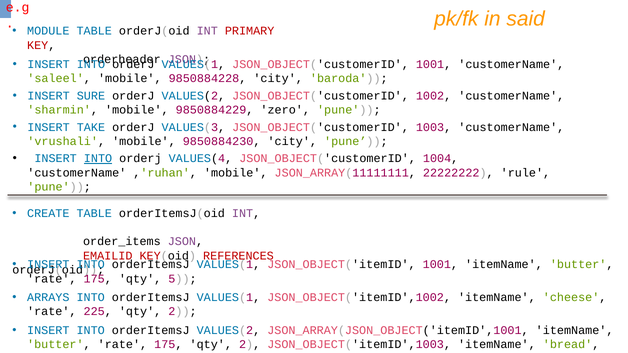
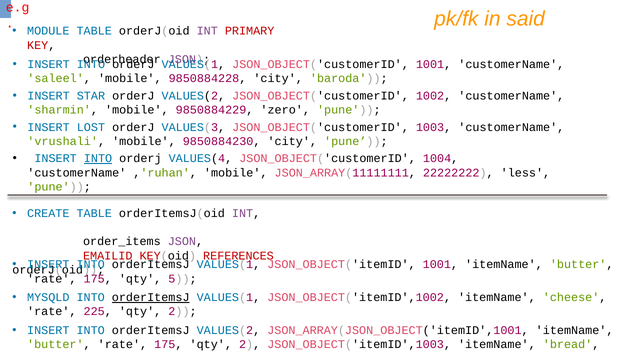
SURE: SURE -> STAR
TAKE: TAKE -> LOST
rule: rule -> less
ARRAYS: ARRAYS -> MYSQLD
orderItemsJ at (151, 298) underline: none -> present
